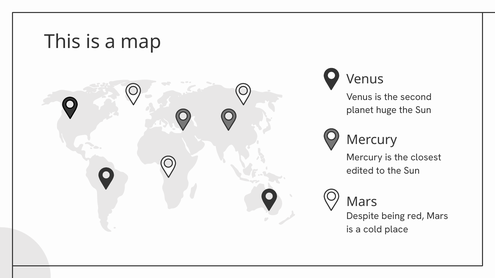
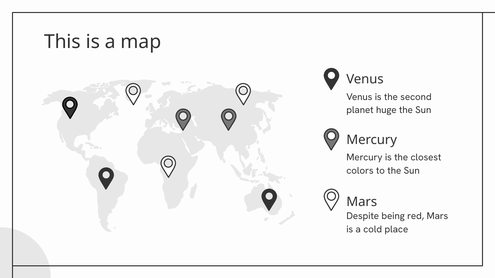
edited: edited -> colors
